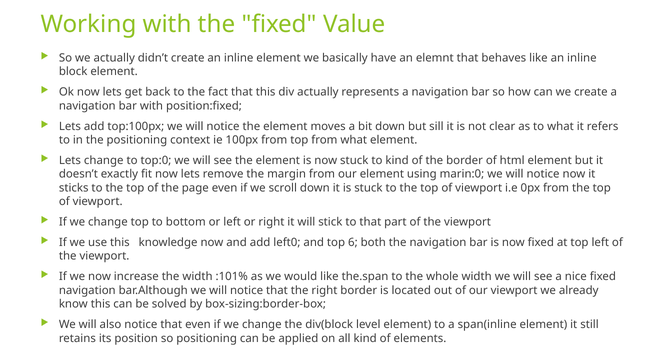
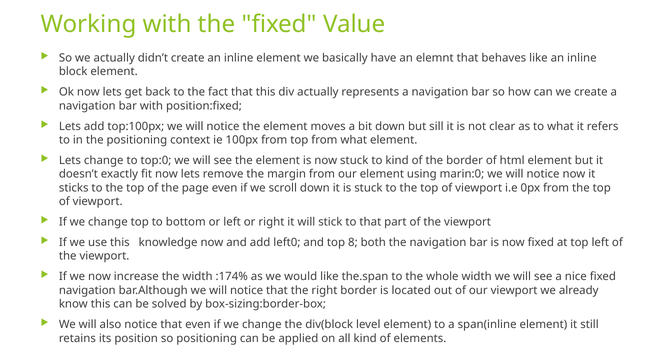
6: 6 -> 8
:101%: :101% -> :174%
